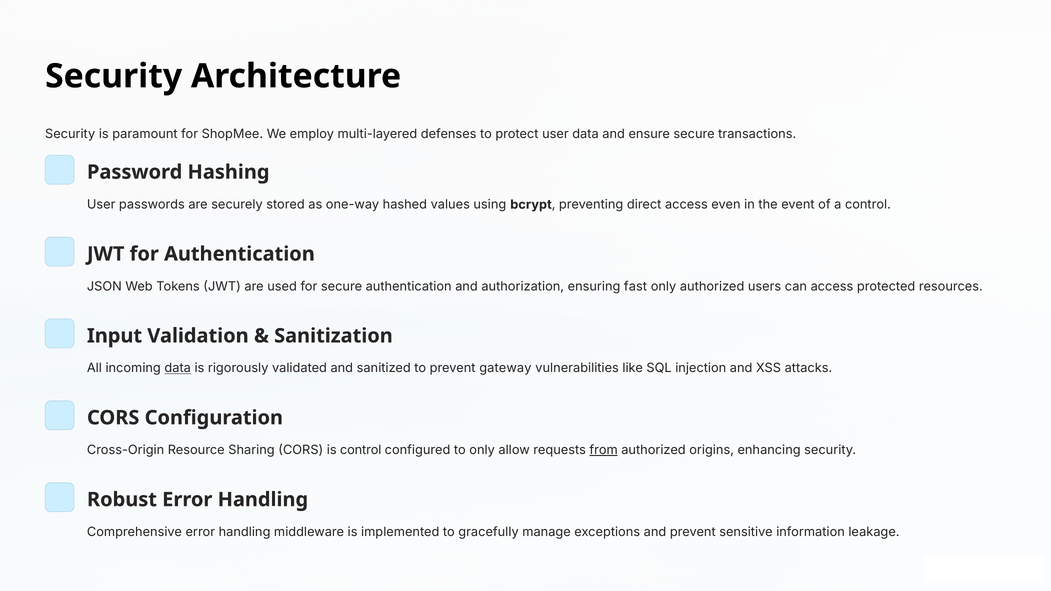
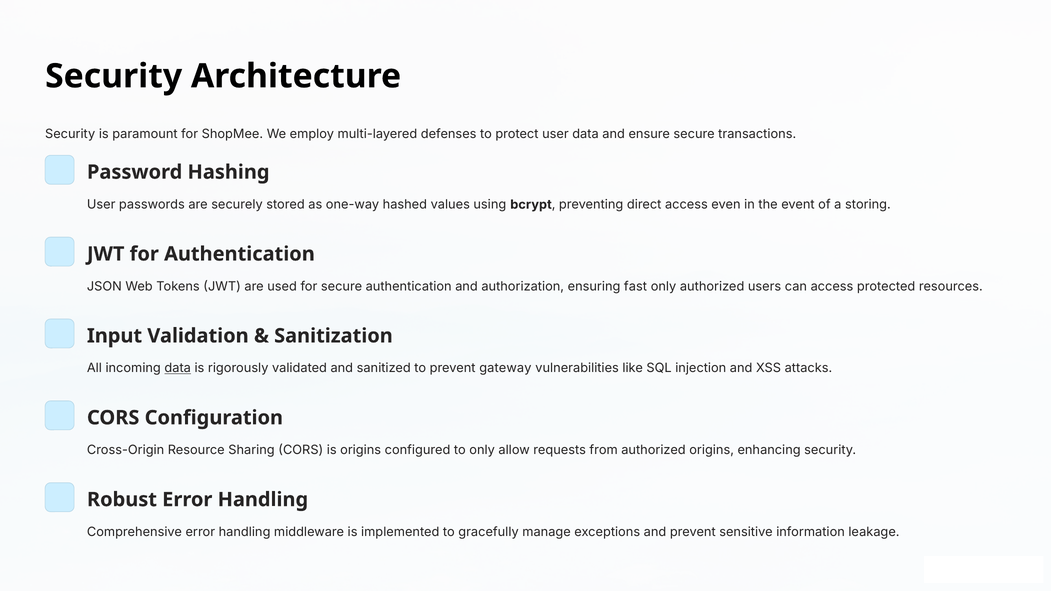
a control: control -> storing
is control: control -> origins
from underline: present -> none
